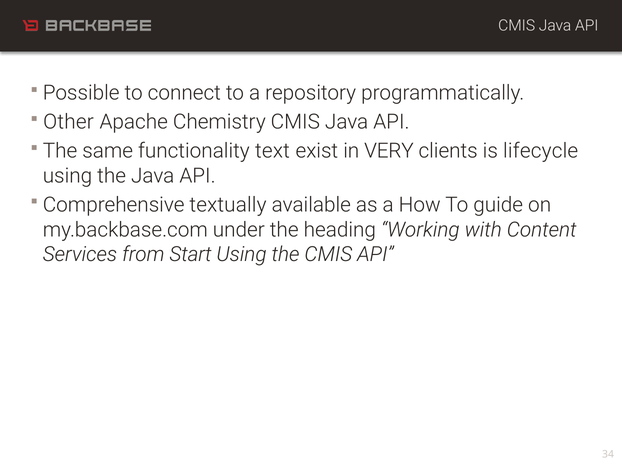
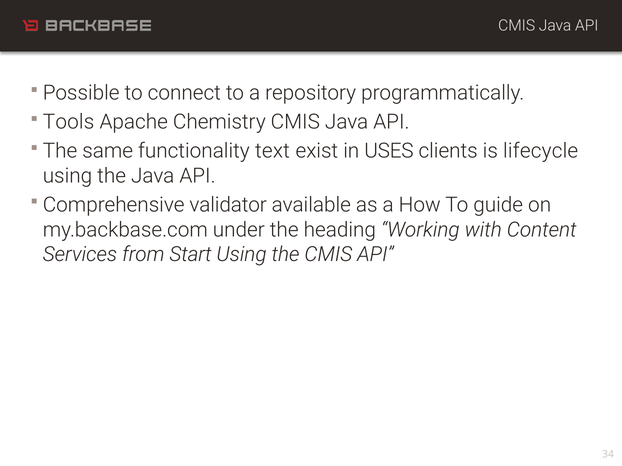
Other: Other -> Tools
VERY: VERY -> USES
textually: textually -> validator
